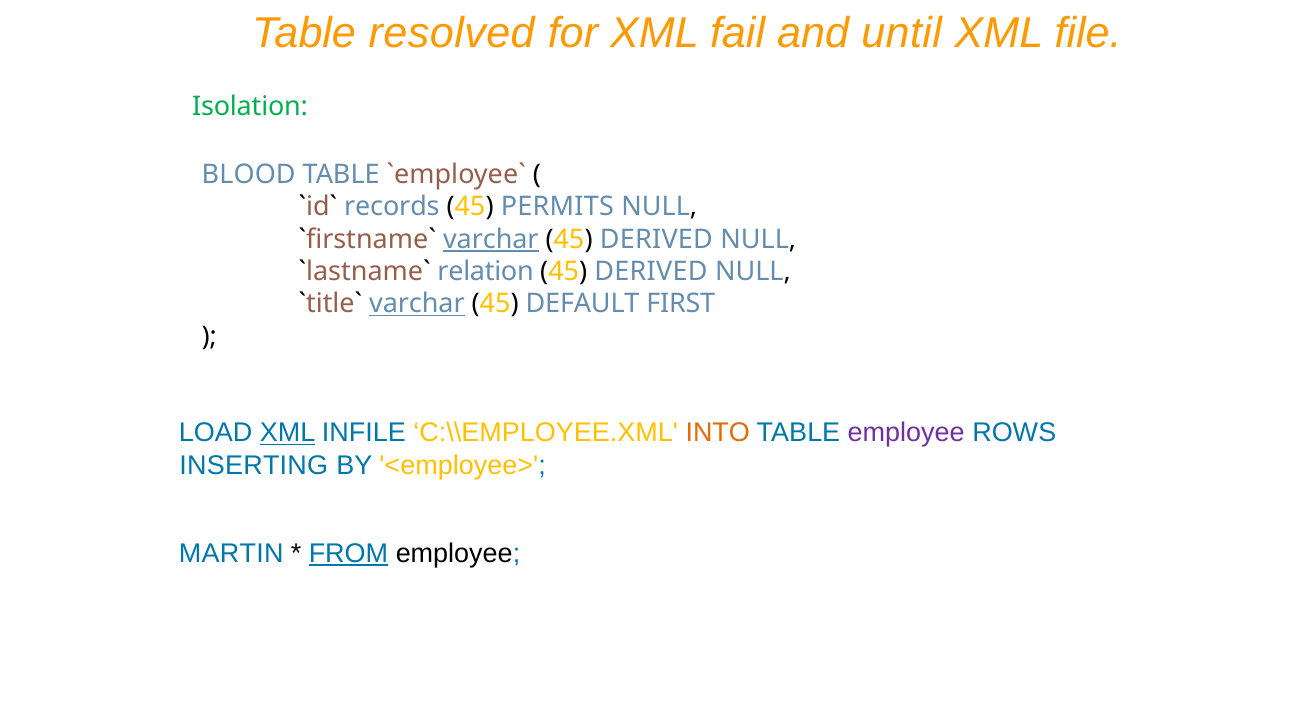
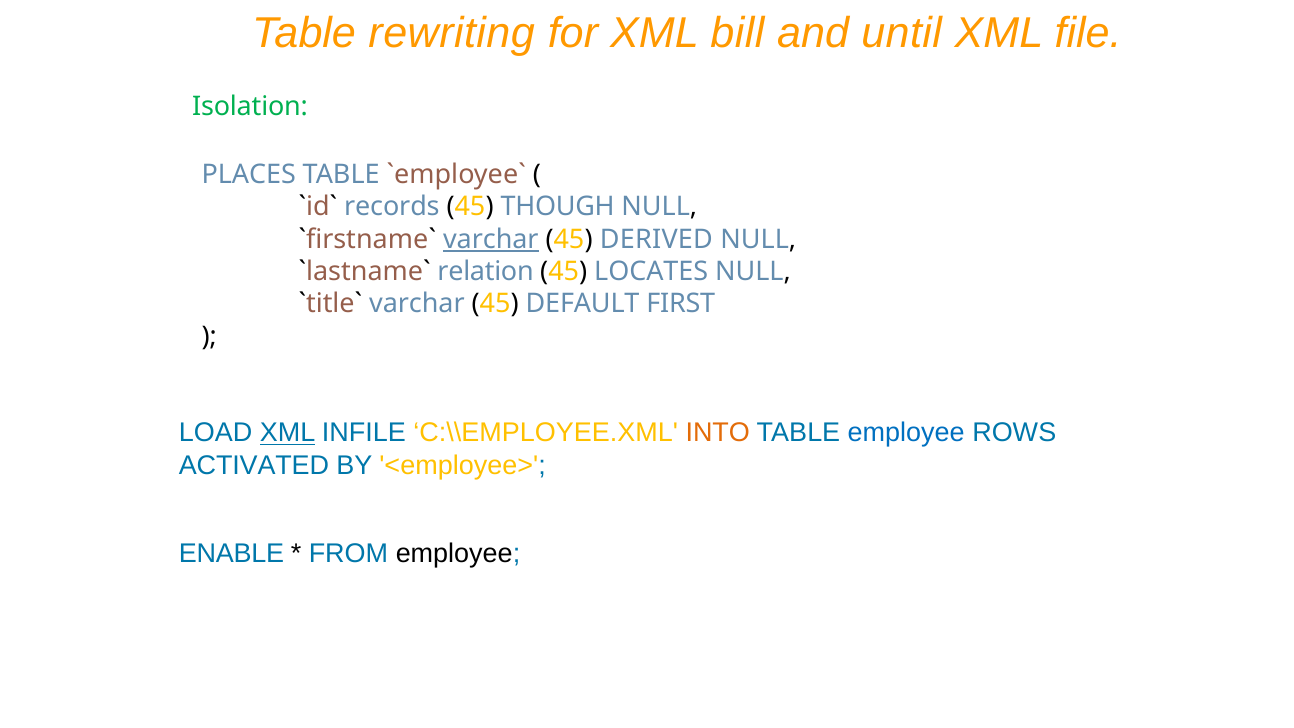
resolved: resolved -> rewriting
fail: fail -> bill
BLOOD: BLOOD -> PLACES
PERMITS: PERMITS -> THOUGH
DERIVED at (651, 272): DERIVED -> LOCATES
varchar at (417, 304) underline: present -> none
employee at (906, 433) colour: purple -> blue
INSERTING: INSERTING -> ACTIVATED
MARTIN: MARTIN -> ENABLE
FROM underline: present -> none
